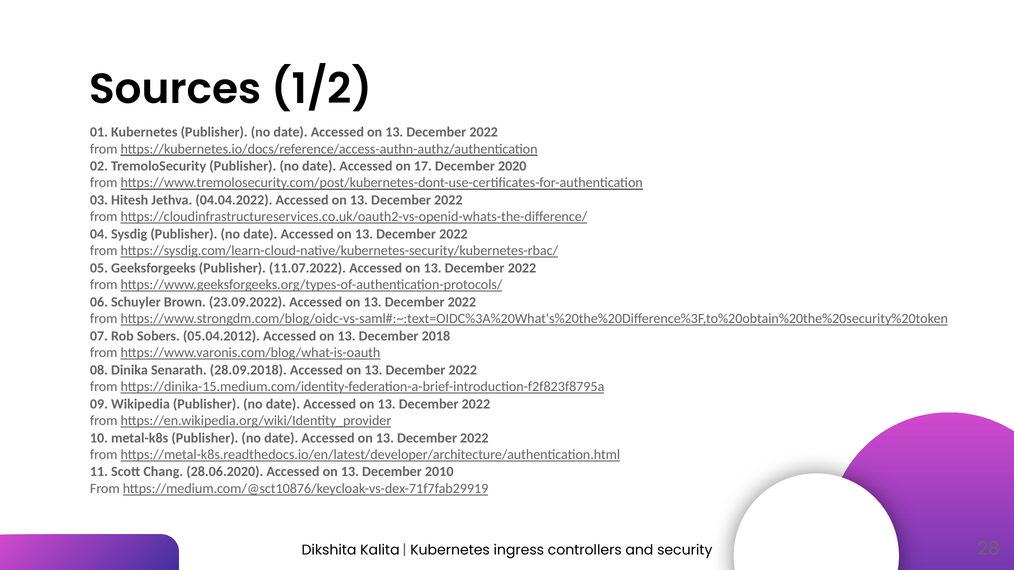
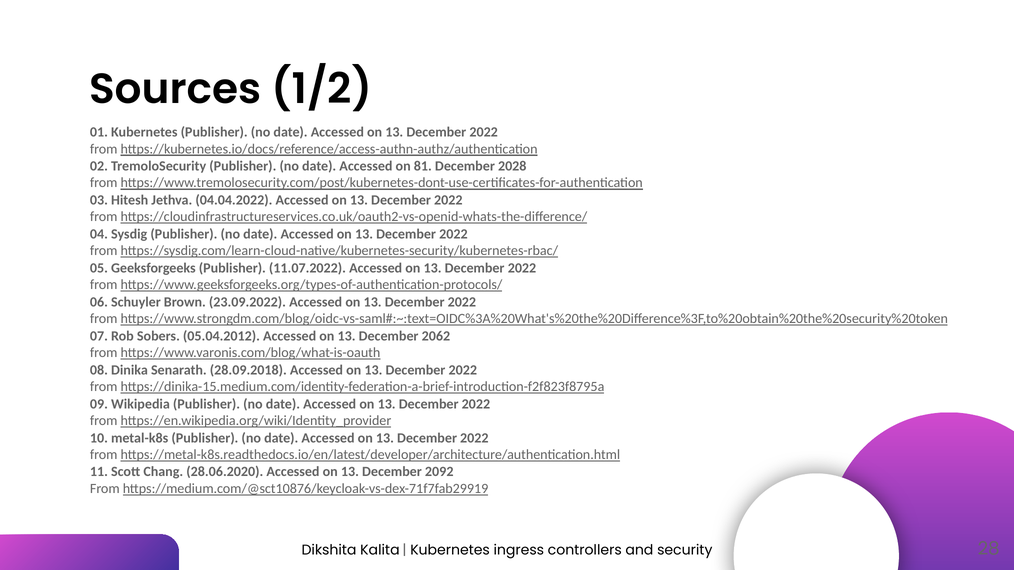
17: 17 -> 81
2020: 2020 -> 2028
2018: 2018 -> 2062
2010: 2010 -> 2092
